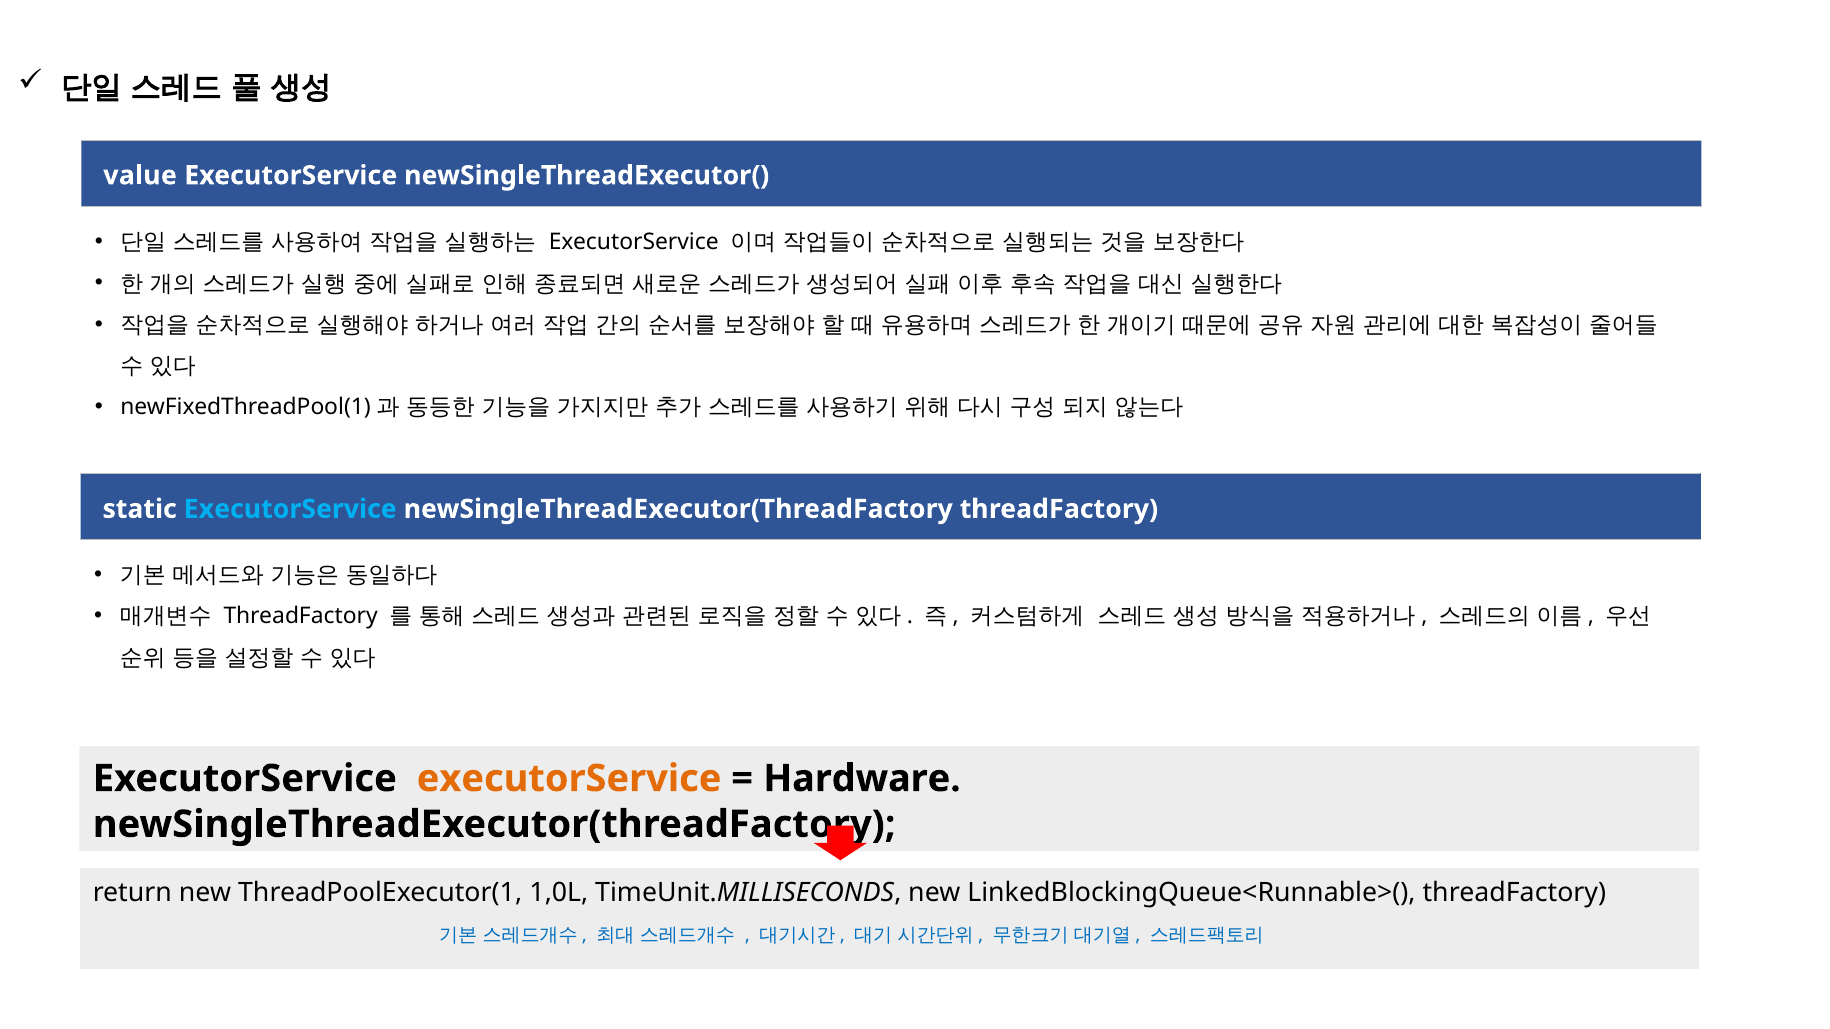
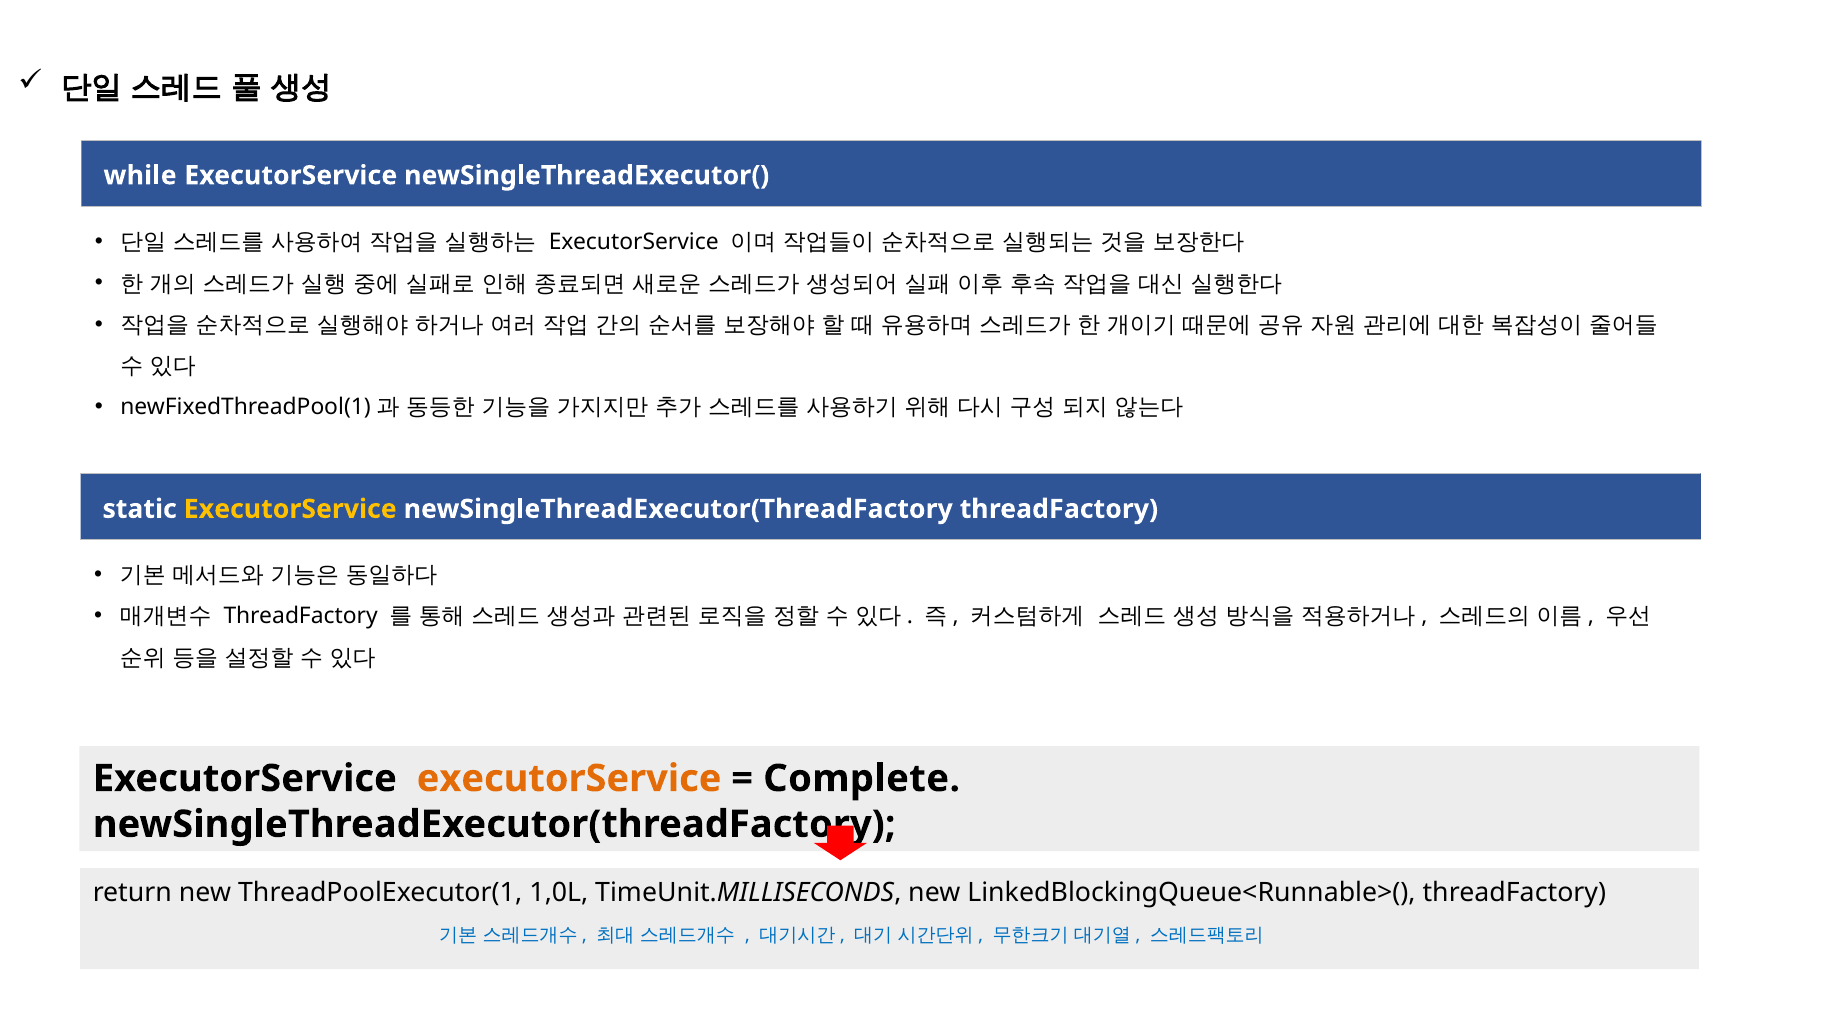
value: value -> while
ExecutorService at (290, 509) colour: light blue -> yellow
Hardware: Hardware -> Complete
